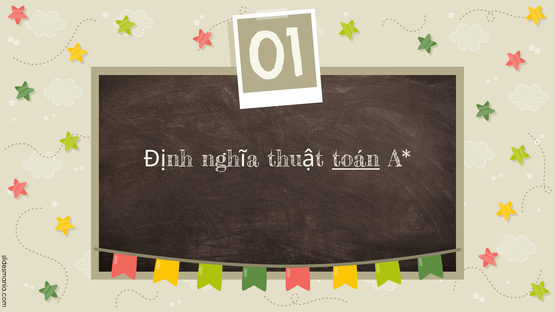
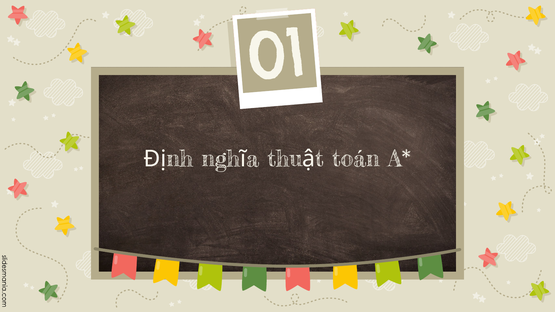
toán underline: present -> none
